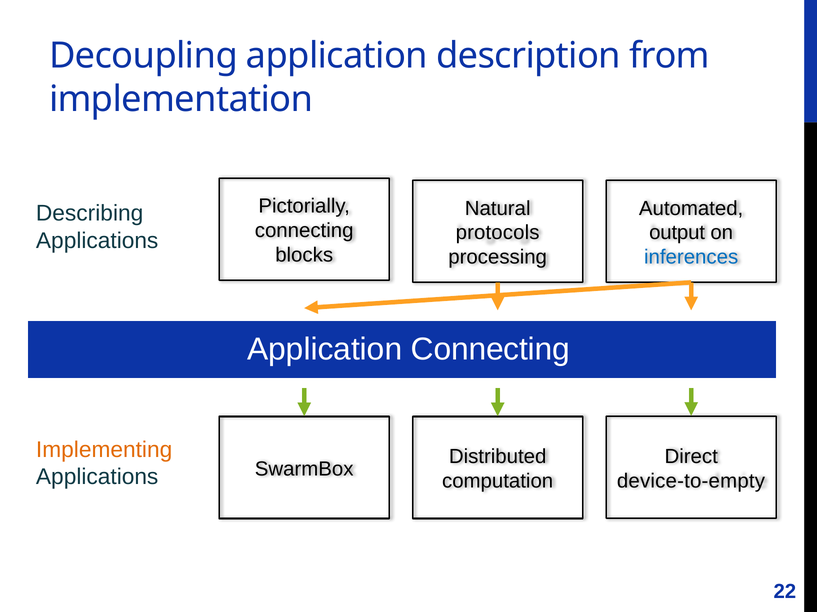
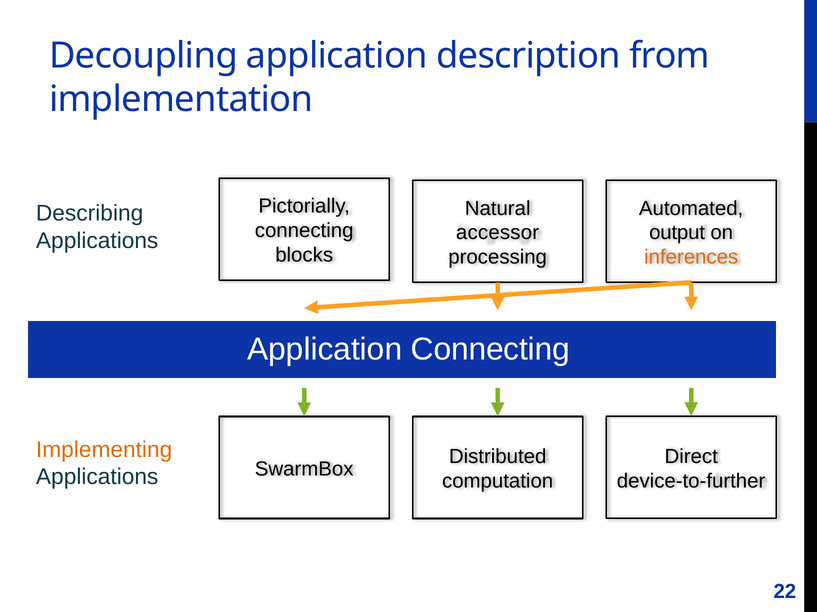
protocols: protocols -> accessor
inferences colour: blue -> orange
device-to-empty: device-to-empty -> device-to-further
